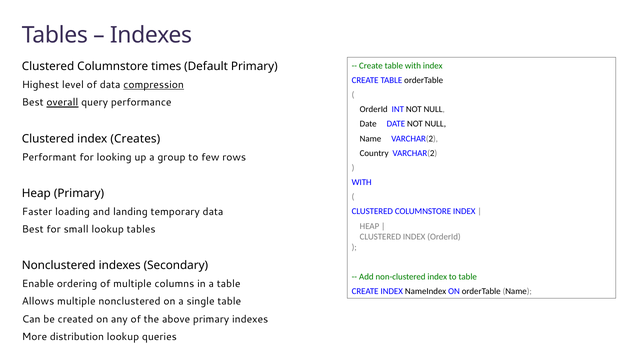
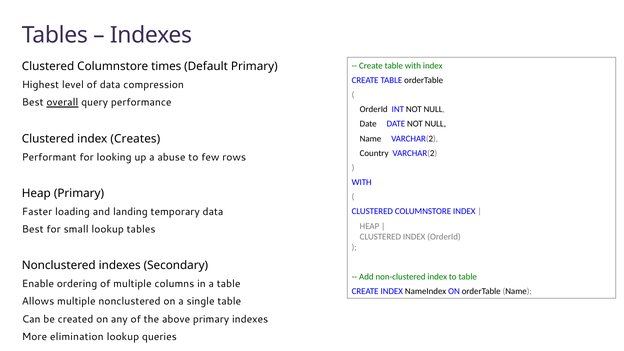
compression underline: present -> none
group: group -> abuse
distribution: distribution -> elimination
